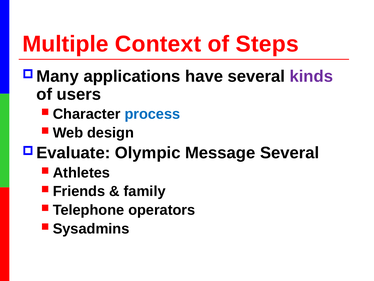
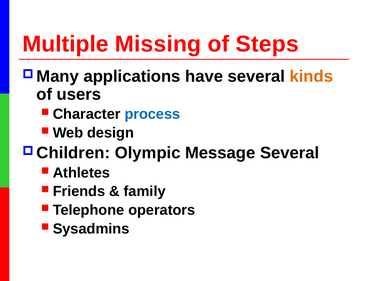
Context: Context -> Missing
kinds colour: purple -> orange
Evaluate: Evaluate -> Children
